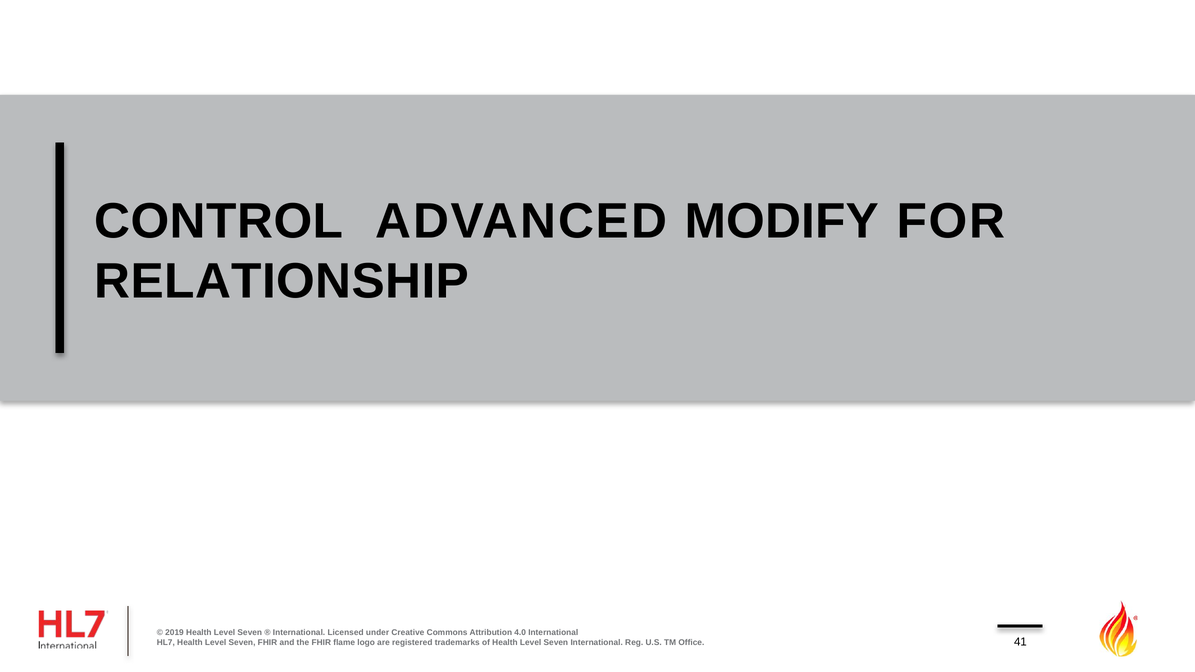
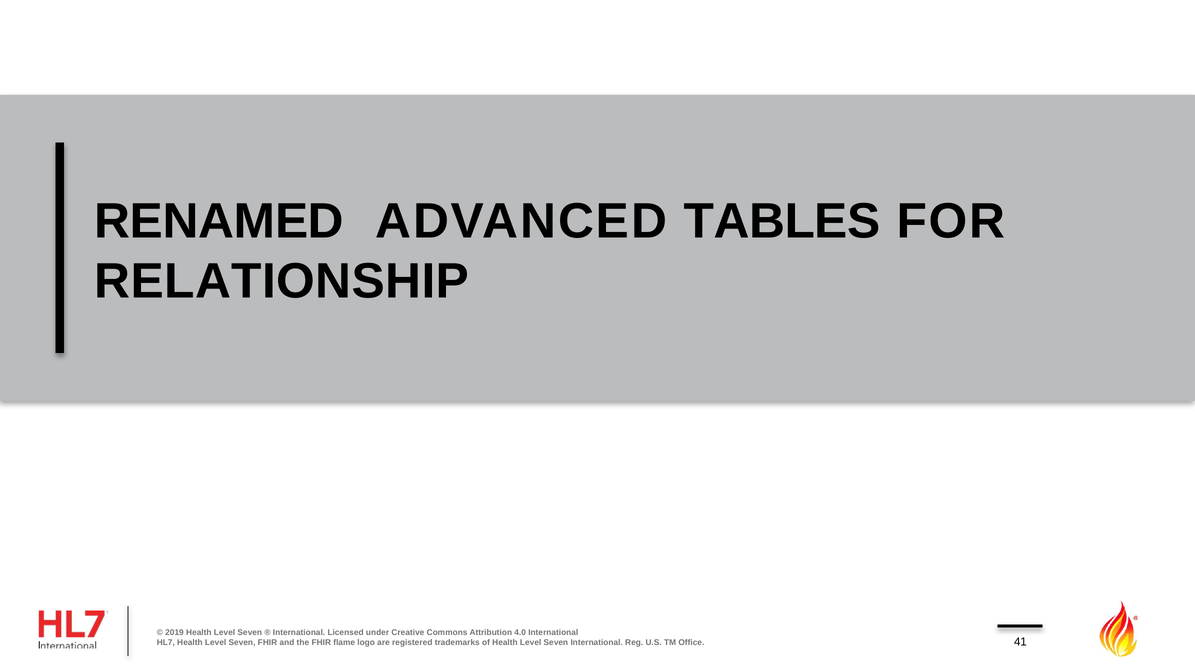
CONTROL: CONTROL -> RENAMED
MODIFY: MODIFY -> TABLES
